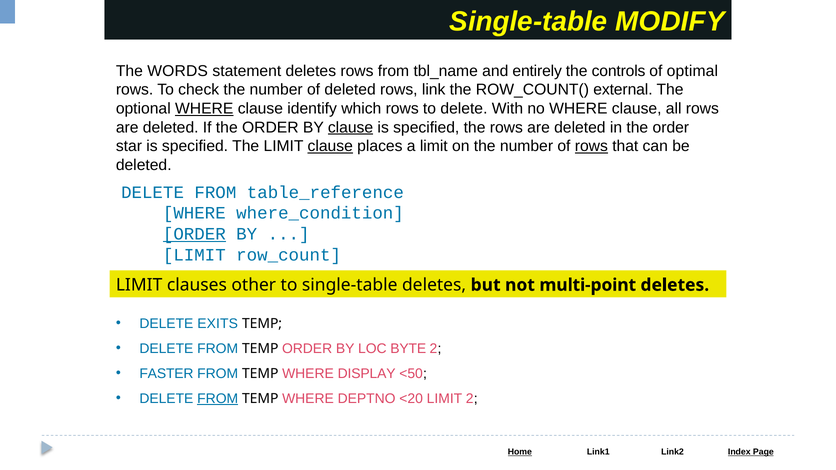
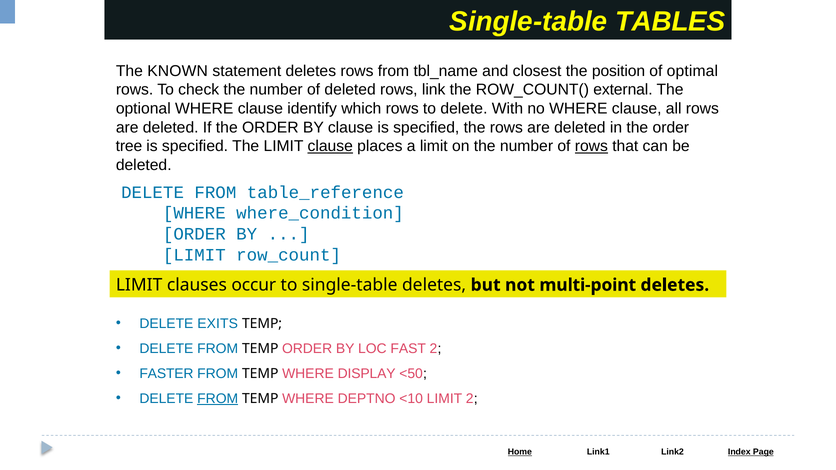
MODIFY: MODIFY -> TABLES
WORDS: WORDS -> KNOWN
entirely: entirely -> closest
controls: controls -> position
WHERE at (204, 109) underline: present -> none
clause at (351, 127) underline: present -> none
star: star -> tree
ORDER at (194, 234) underline: present -> none
other: other -> occur
BYTE: BYTE -> FAST
<20: <20 -> <10
